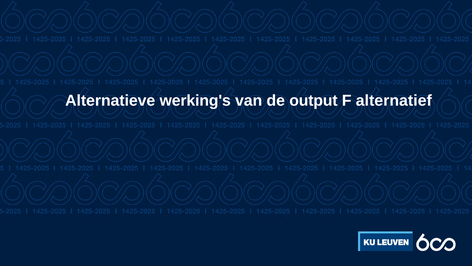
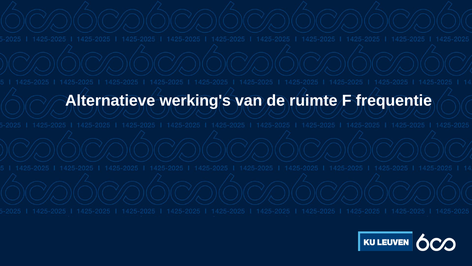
output: output -> ruimte
alternatief: alternatief -> frequentie
